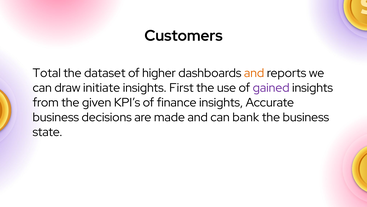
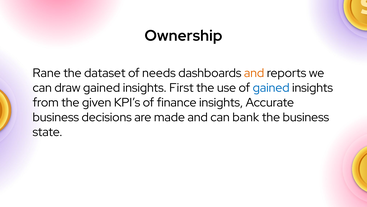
Customers: Customers -> Ownership
Total: Total -> Rane
higher: higher -> needs
draw initiate: initiate -> gained
gained at (271, 88) colour: purple -> blue
